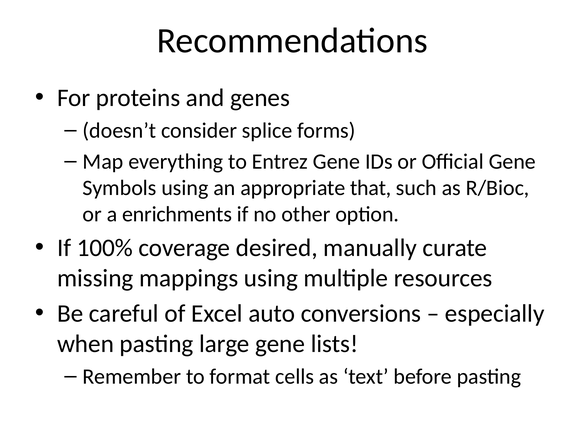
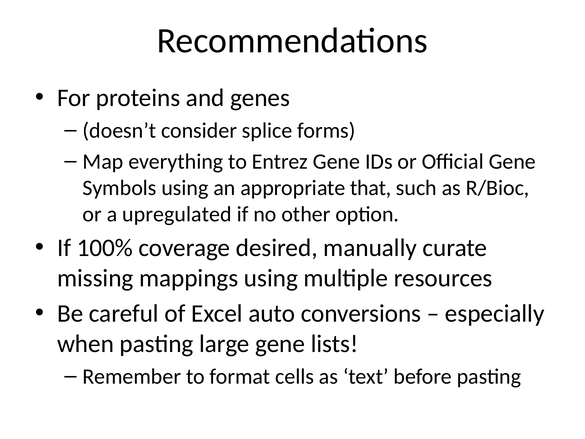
enrichments: enrichments -> upregulated
